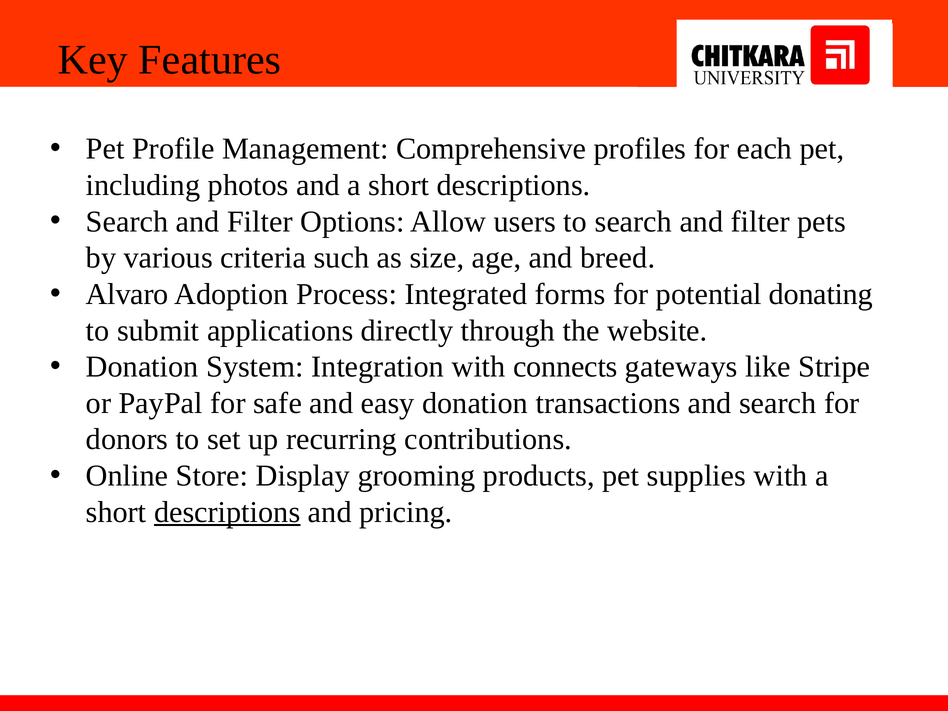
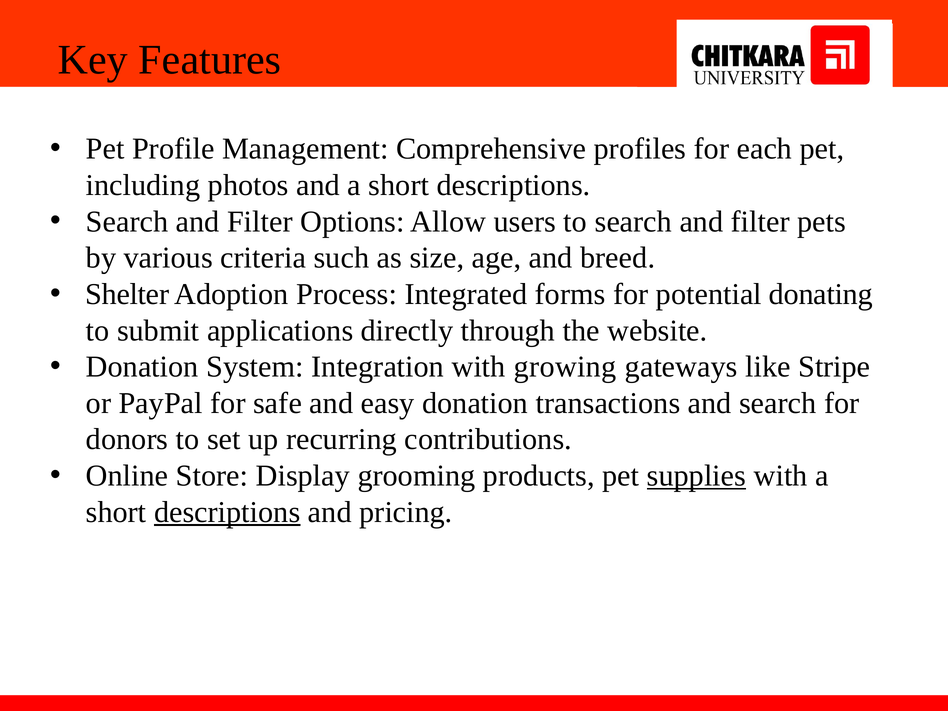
Alvaro: Alvaro -> Shelter
connects: connects -> growing
supplies underline: none -> present
